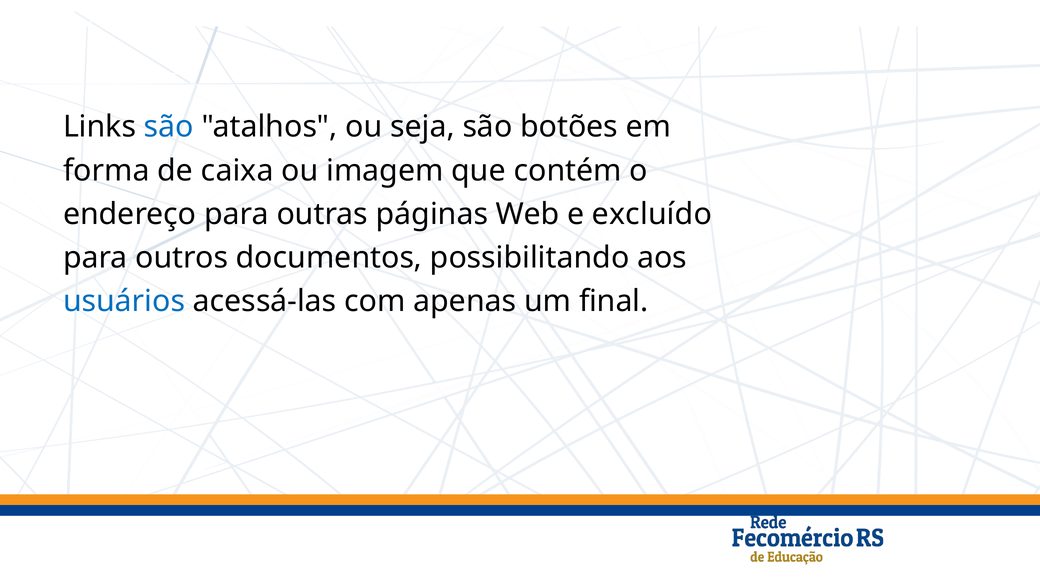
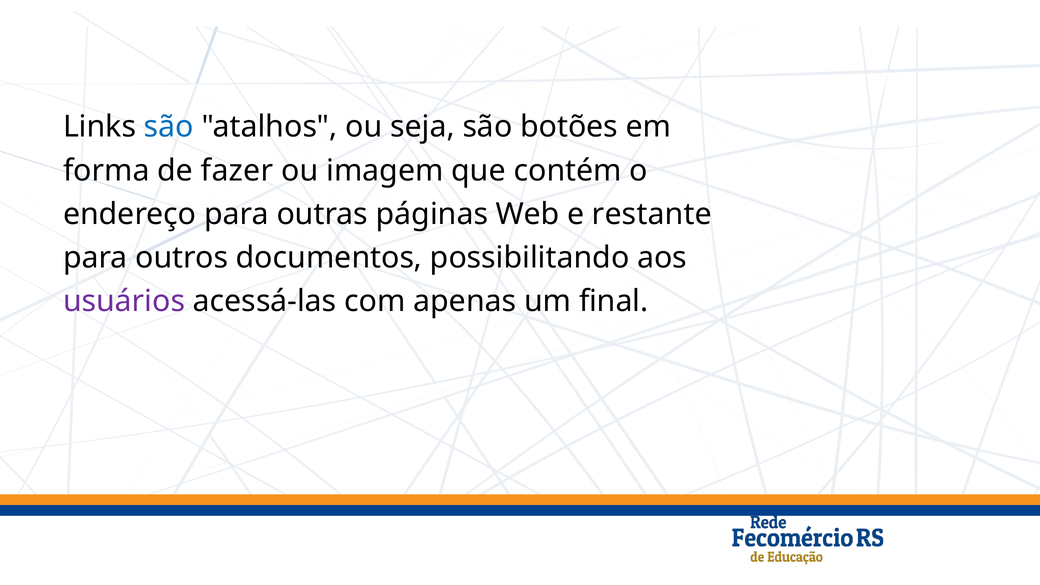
caixa: caixa -> fazer
excluído: excluído -> restante
usuários colour: blue -> purple
